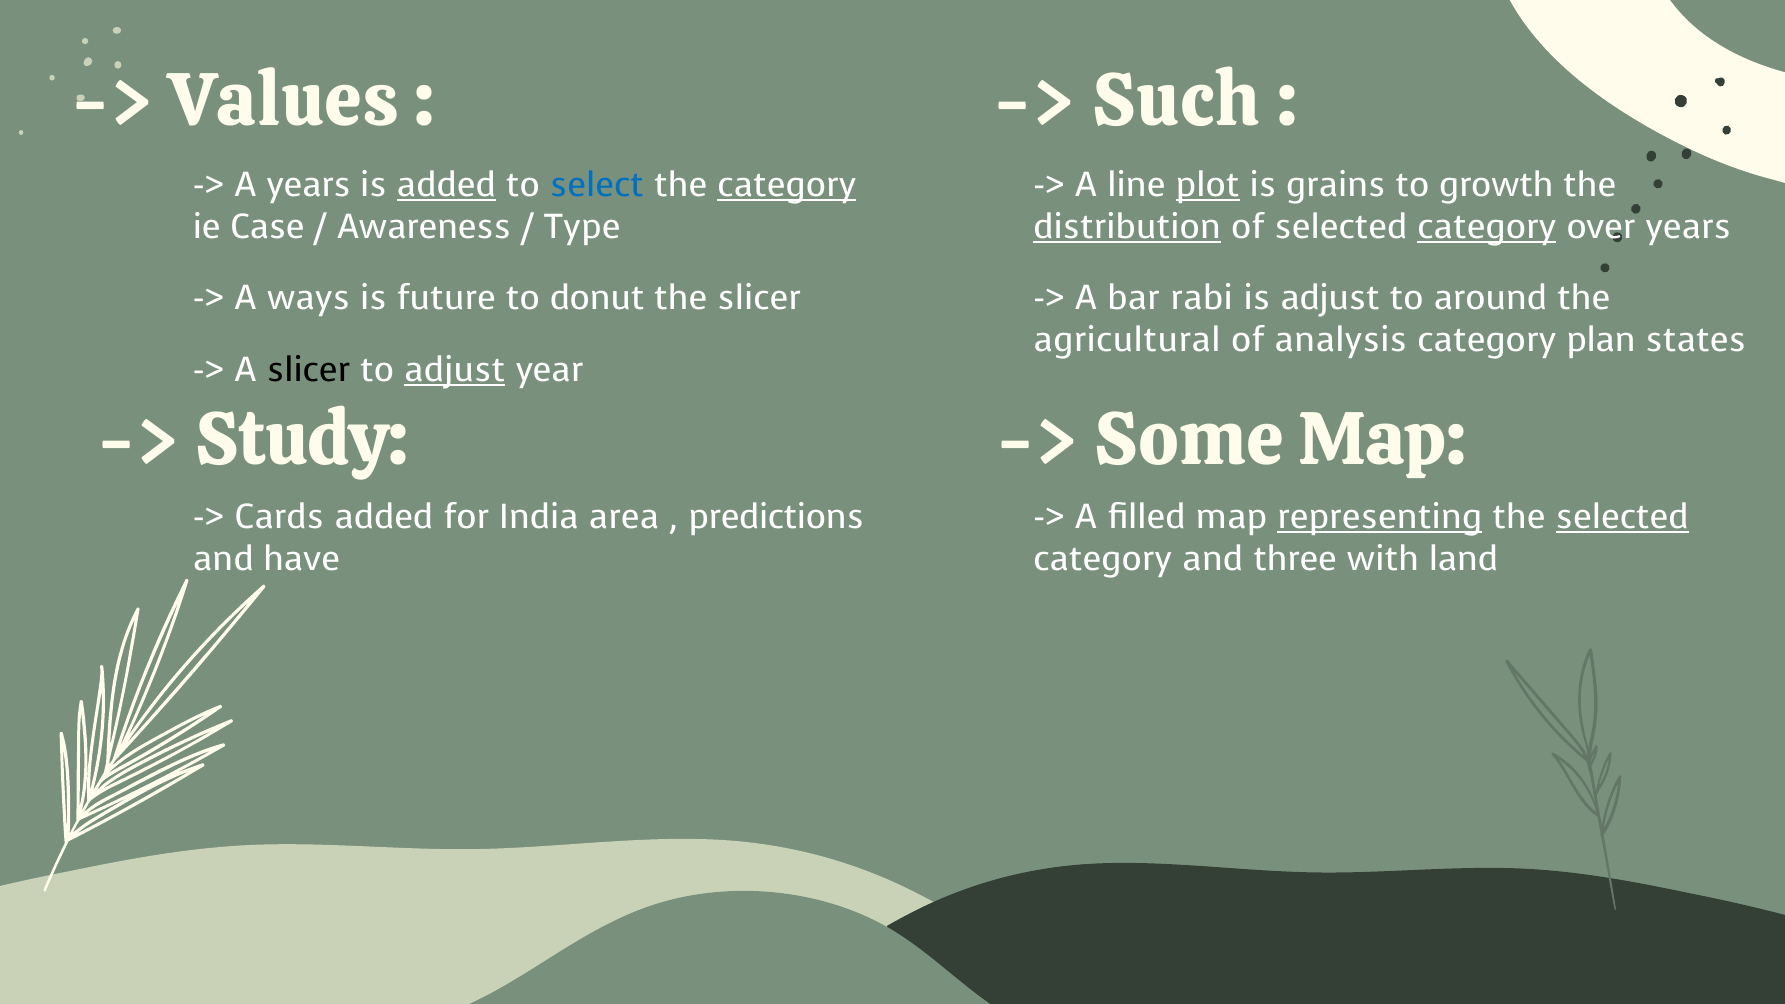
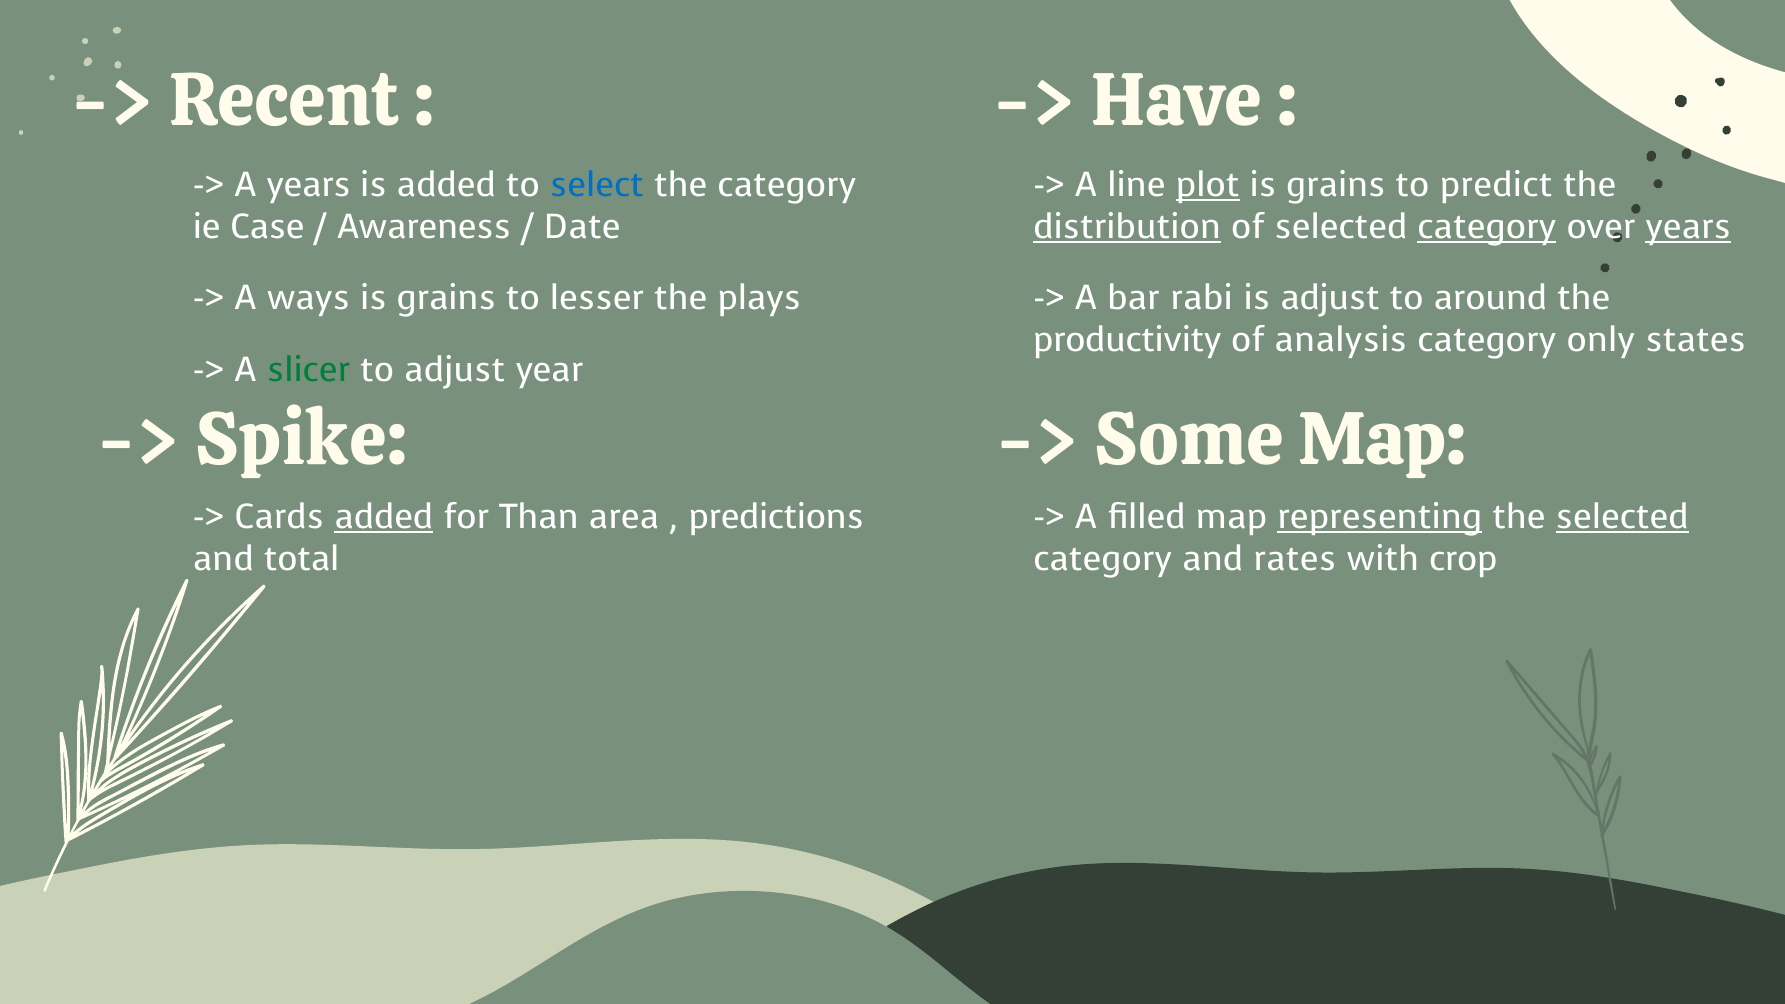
Values: Values -> Recent
Such: Such -> Have
added at (446, 185) underline: present -> none
category at (787, 185) underline: present -> none
growth: growth -> predict
Type: Type -> Date
years at (1688, 227) underline: none -> present
future at (446, 298): future -> grains
donut: donut -> lesser
the slicer: slicer -> plays
agricultural: agricultural -> productivity
plan: plan -> only
slicer at (308, 370) colour: black -> green
adjust at (455, 370) underline: present -> none
Study: Study -> Spike
added at (384, 517) underline: none -> present
India: India -> Than
have: have -> total
three: three -> rates
land: land -> crop
